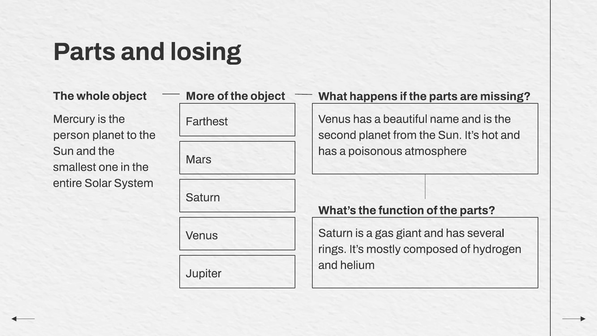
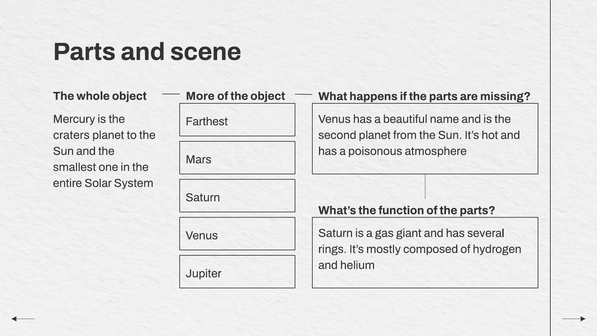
losing: losing -> scene
person: person -> craters
